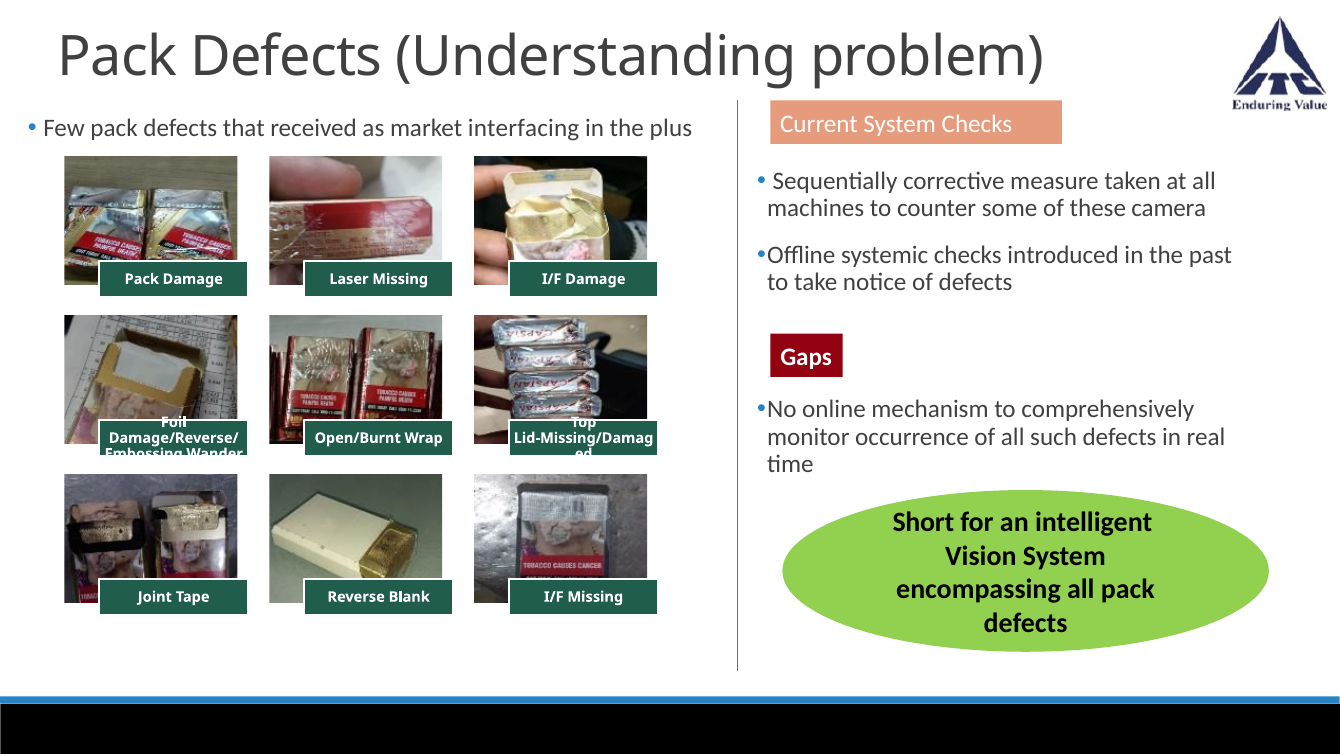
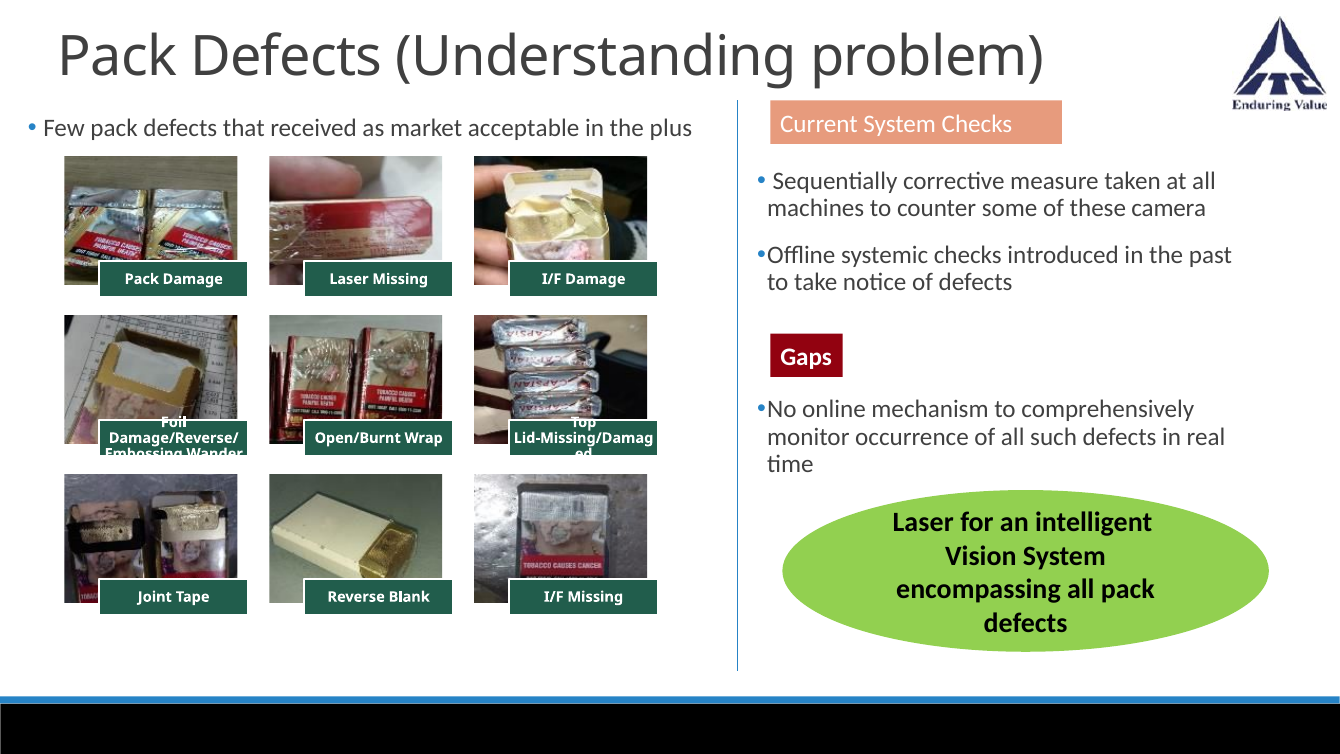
interfacing: interfacing -> acceptable
Short at (923, 522): Short -> Laser
